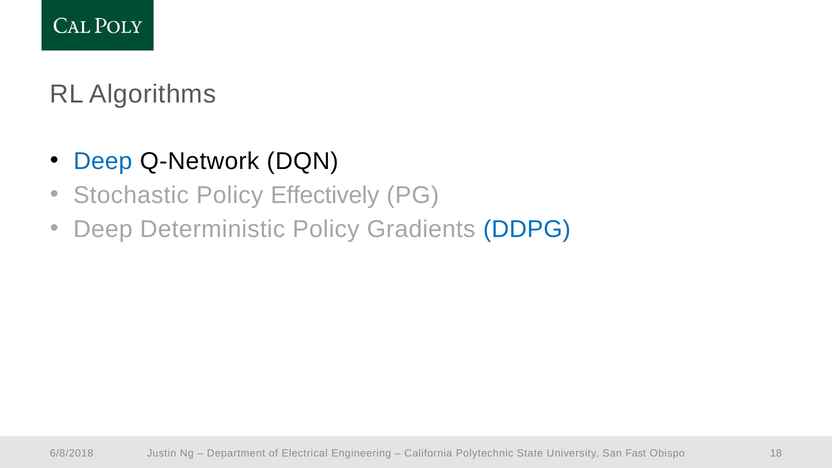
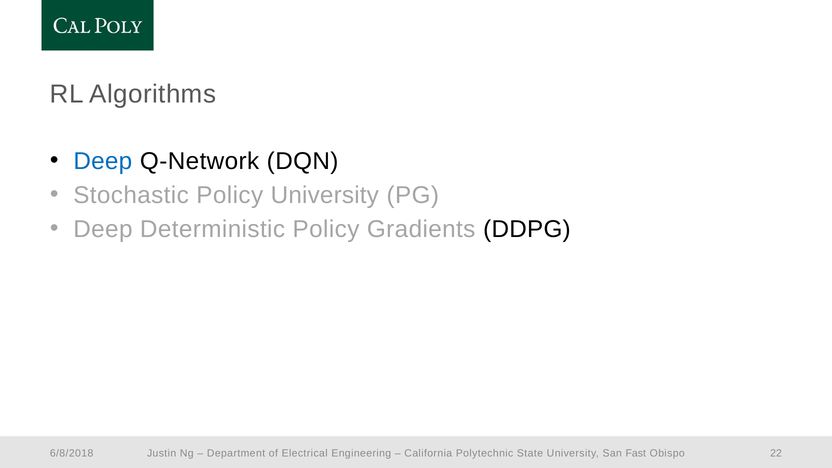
Policy Effectively: Effectively -> University
DDPG colour: blue -> black
18: 18 -> 22
